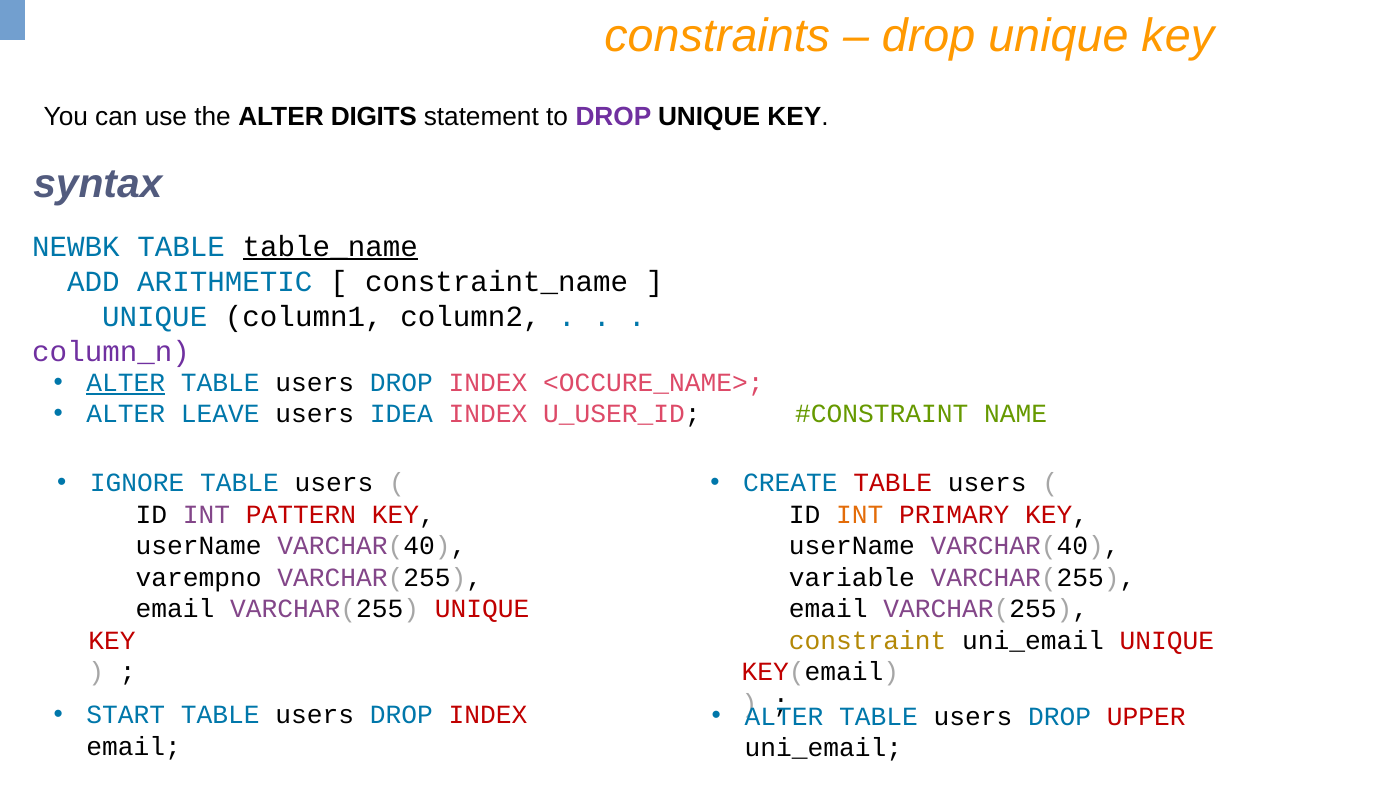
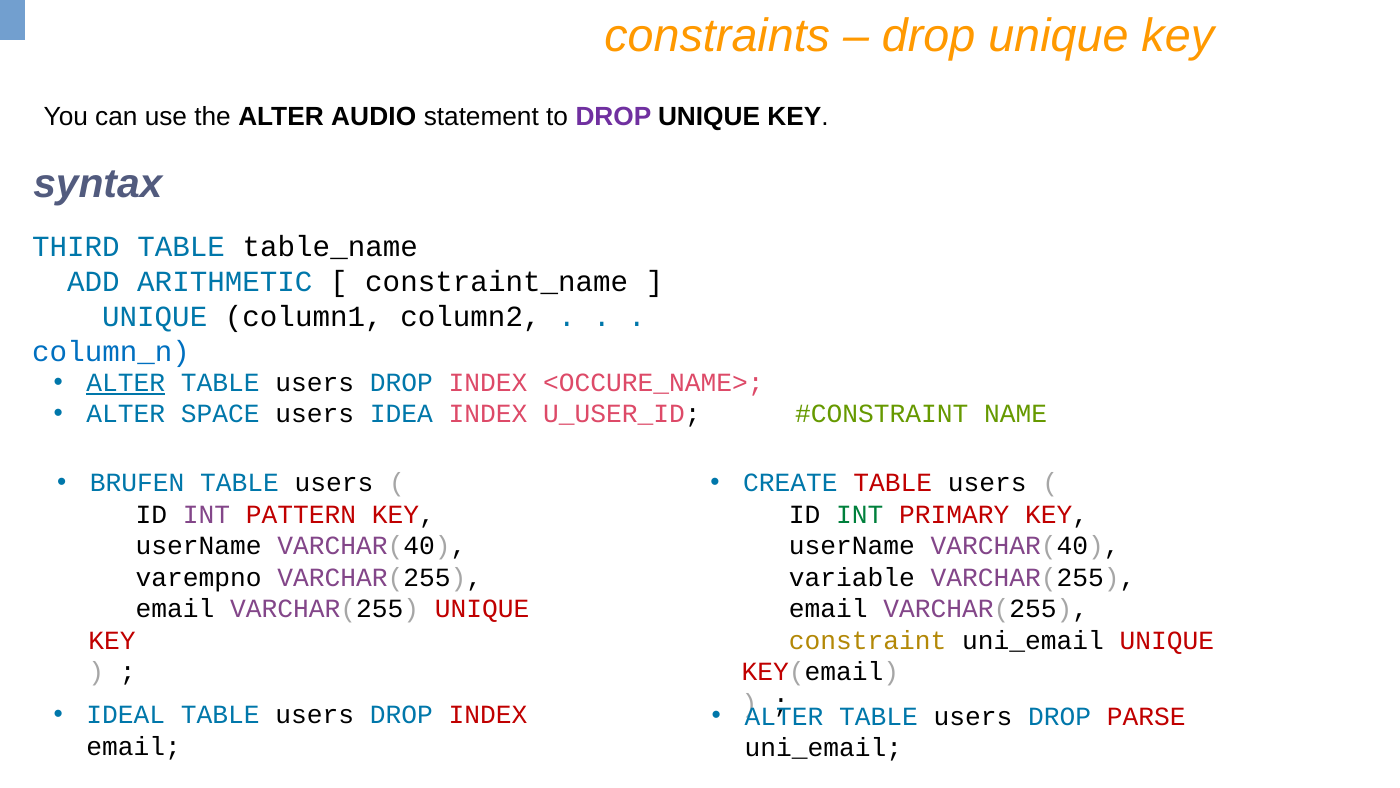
DIGITS: DIGITS -> AUDIO
NEWBK: NEWBK -> THIRD
table_name underline: present -> none
column_n colour: purple -> blue
LEAVE: LEAVE -> SPACE
IGNORE: IGNORE -> BRUFEN
INT at (860, 514) colour: orange -> green
START: START -> IDEAL
UPPER: UPPER -> PARSE
